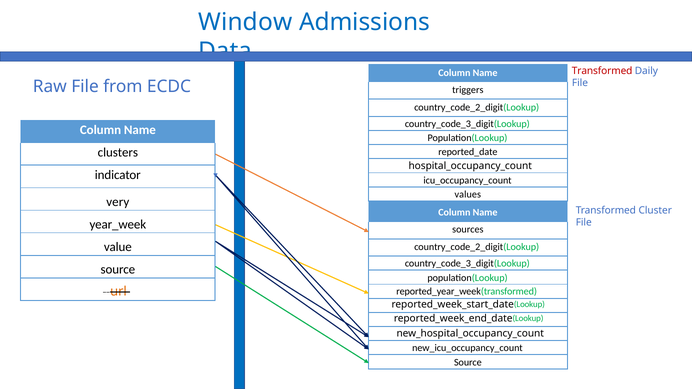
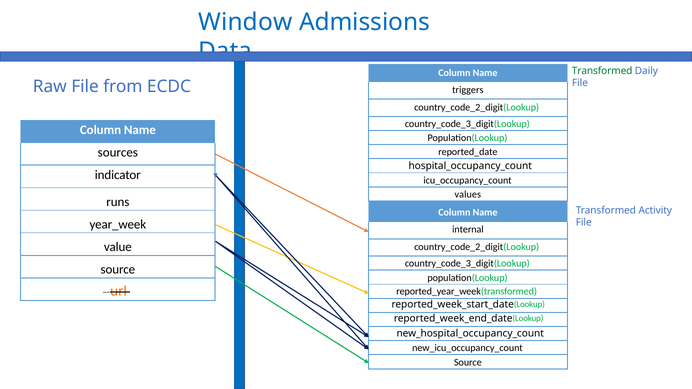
Transformed at (602, 71) colour: red -> green
clusters: clusters -> sources
very: very -> runs
Cluster: Cluster -> Activity
sources: sources -> internal
